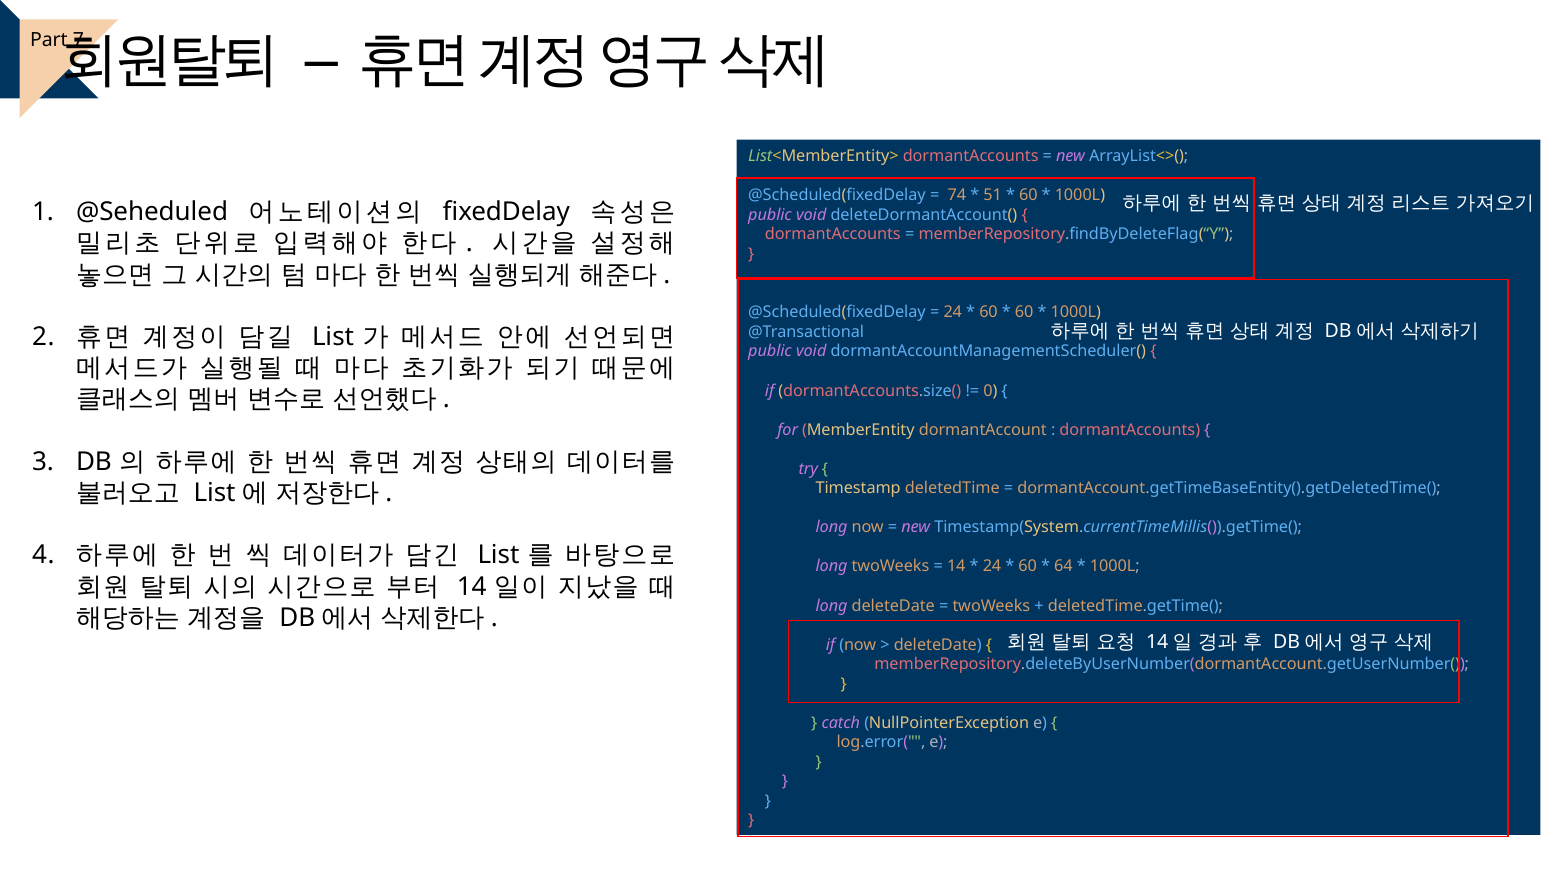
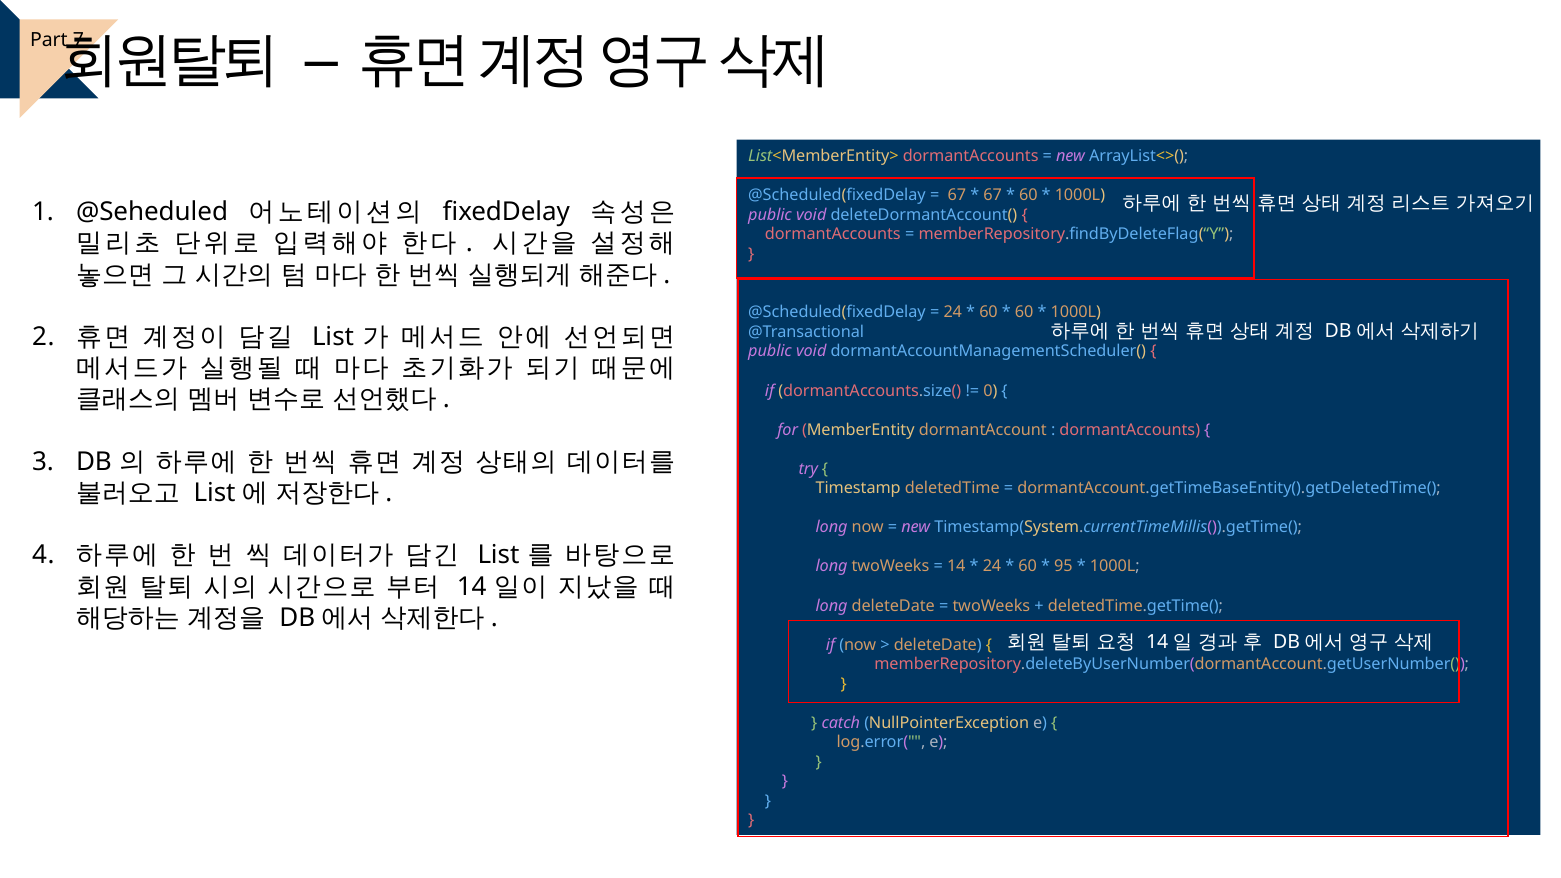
74 at (957, 195): 74 -> 67
51 at (993, 195): 51 -> 67
64: 64 -> 95
